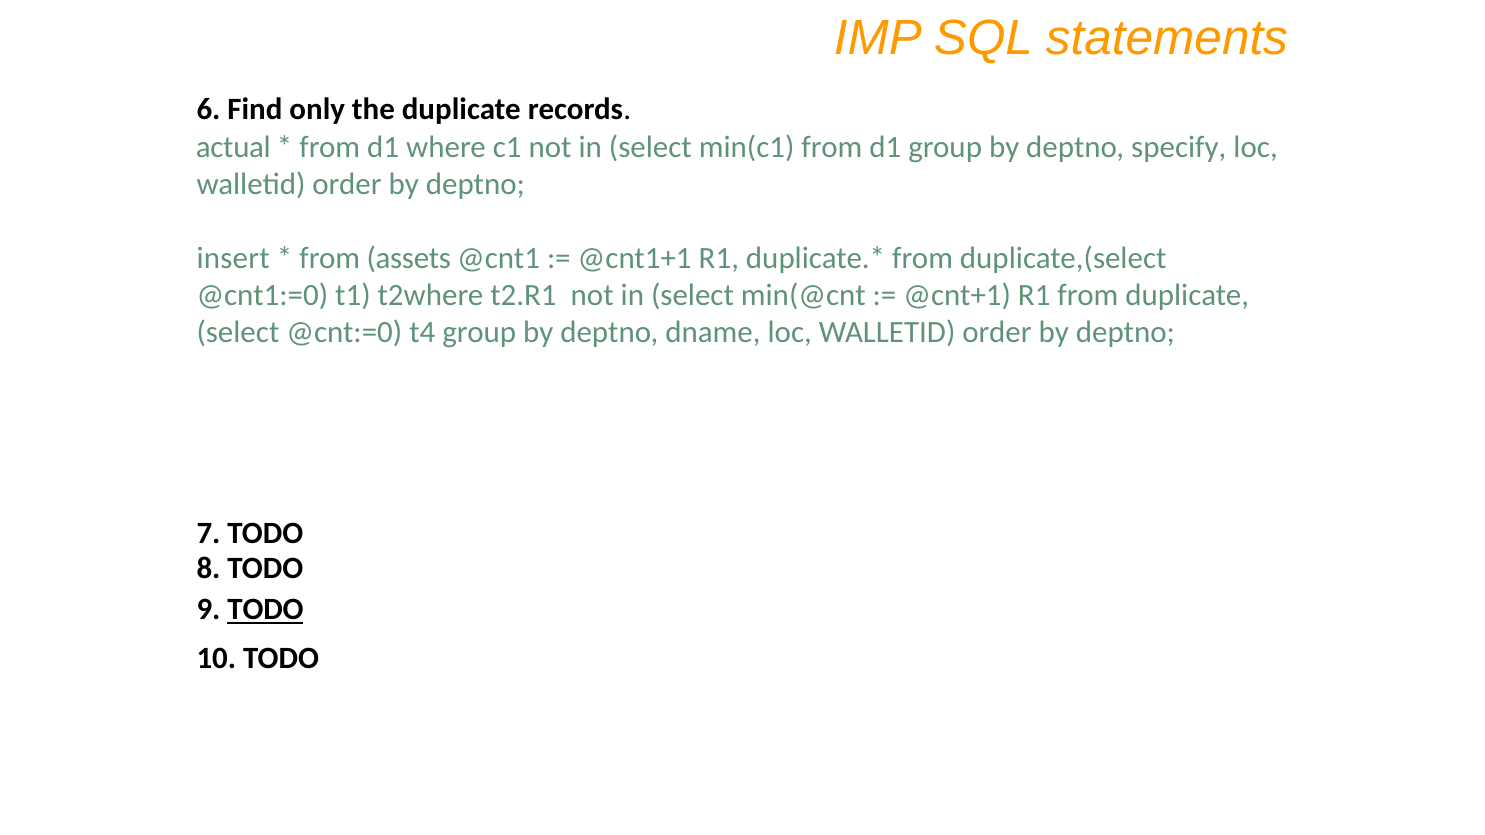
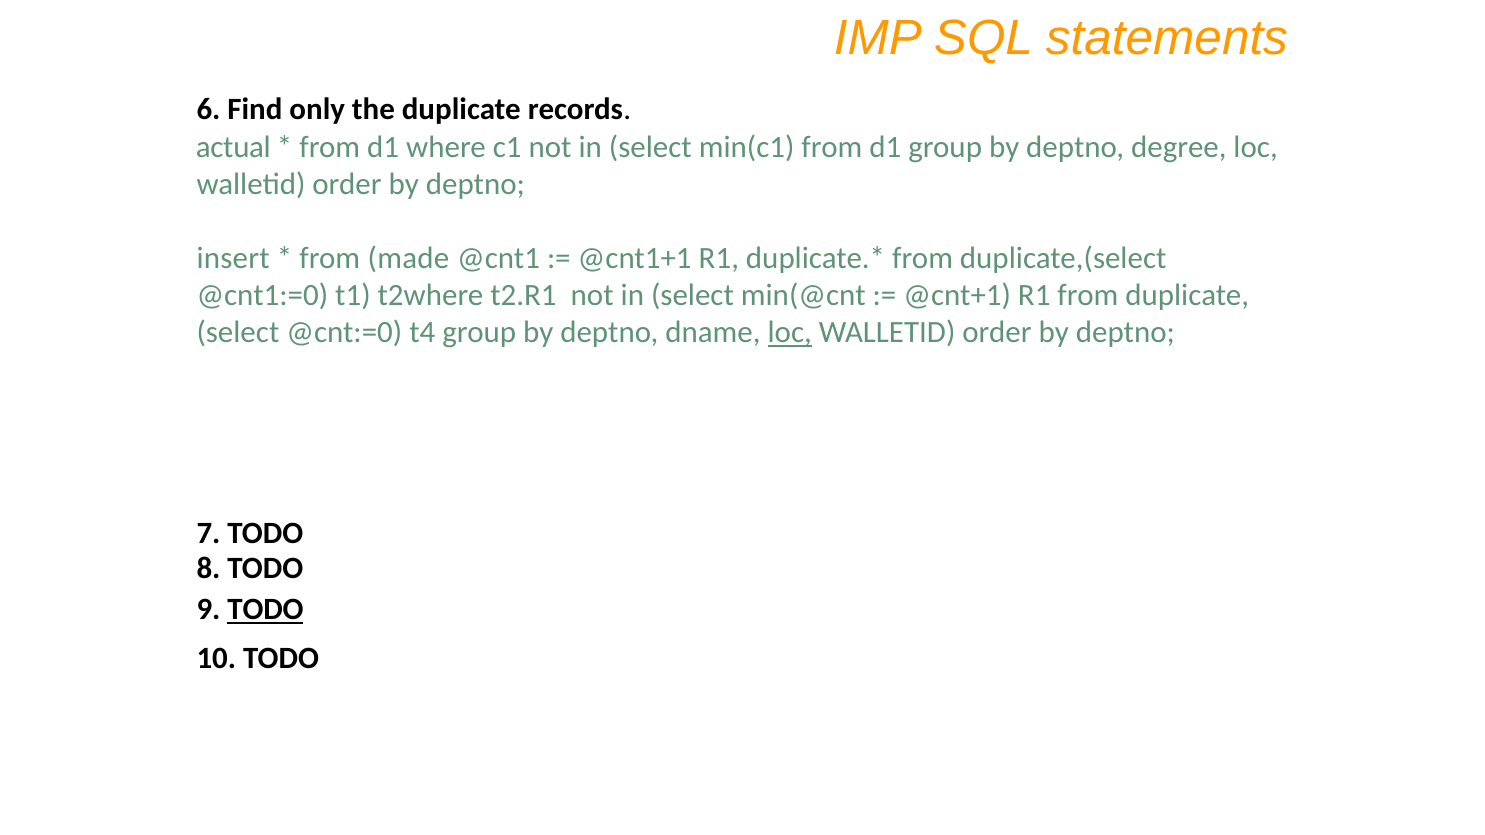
specify: specify -> degree
assets: assets -> made
loc at (790, 333) underline: none -> present
